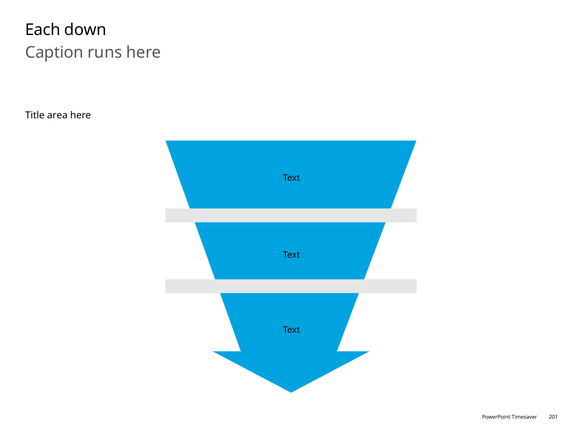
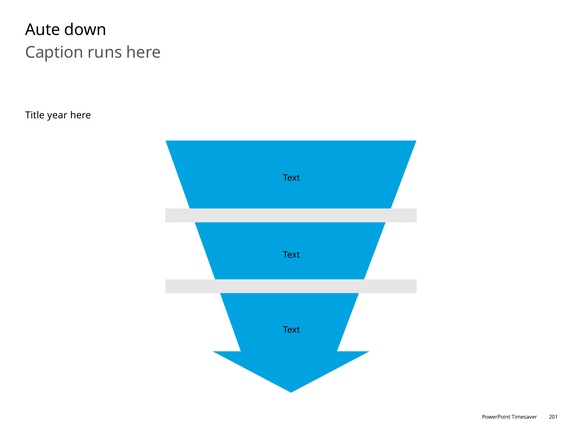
Each: Each -> Aute
area: area -> year
